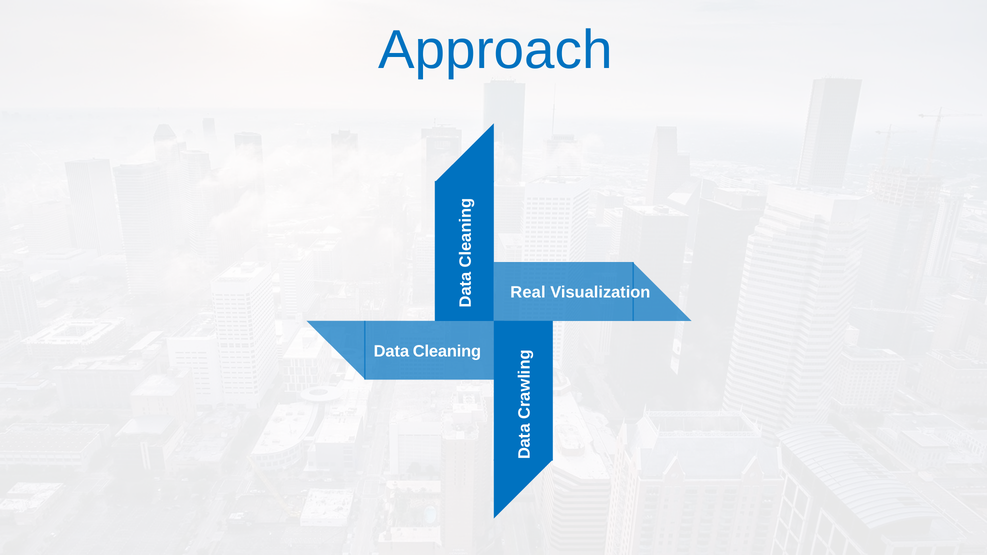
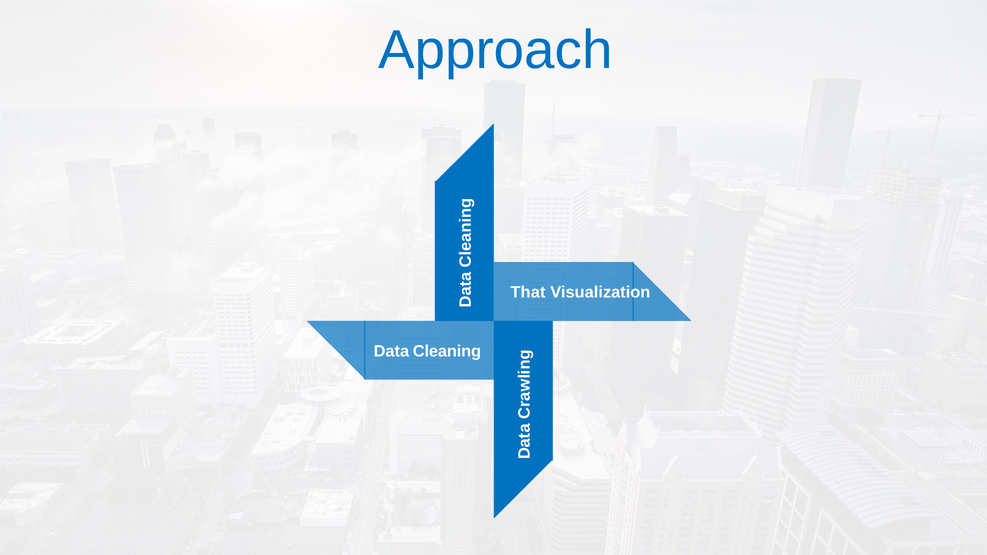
Real: Real -> That
